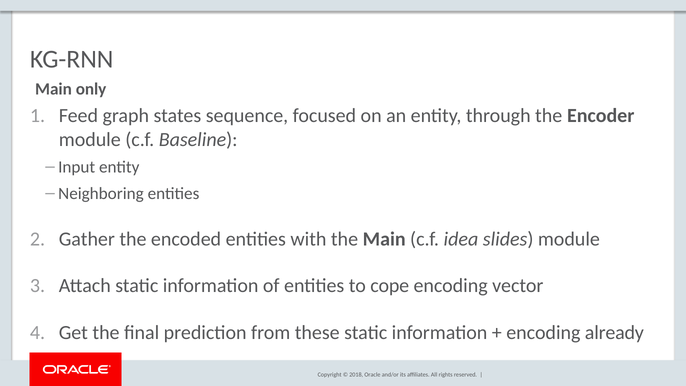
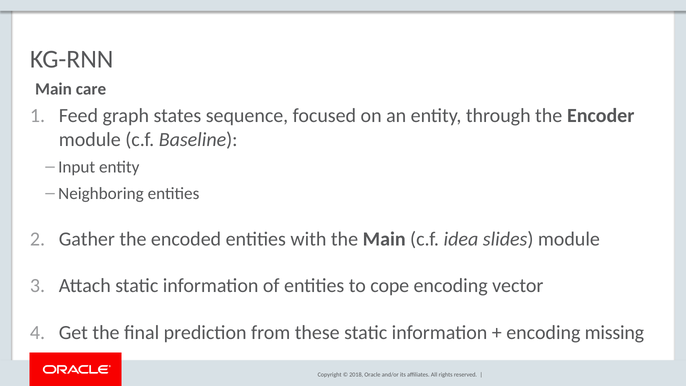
only: only -> care
already: already -> missing
